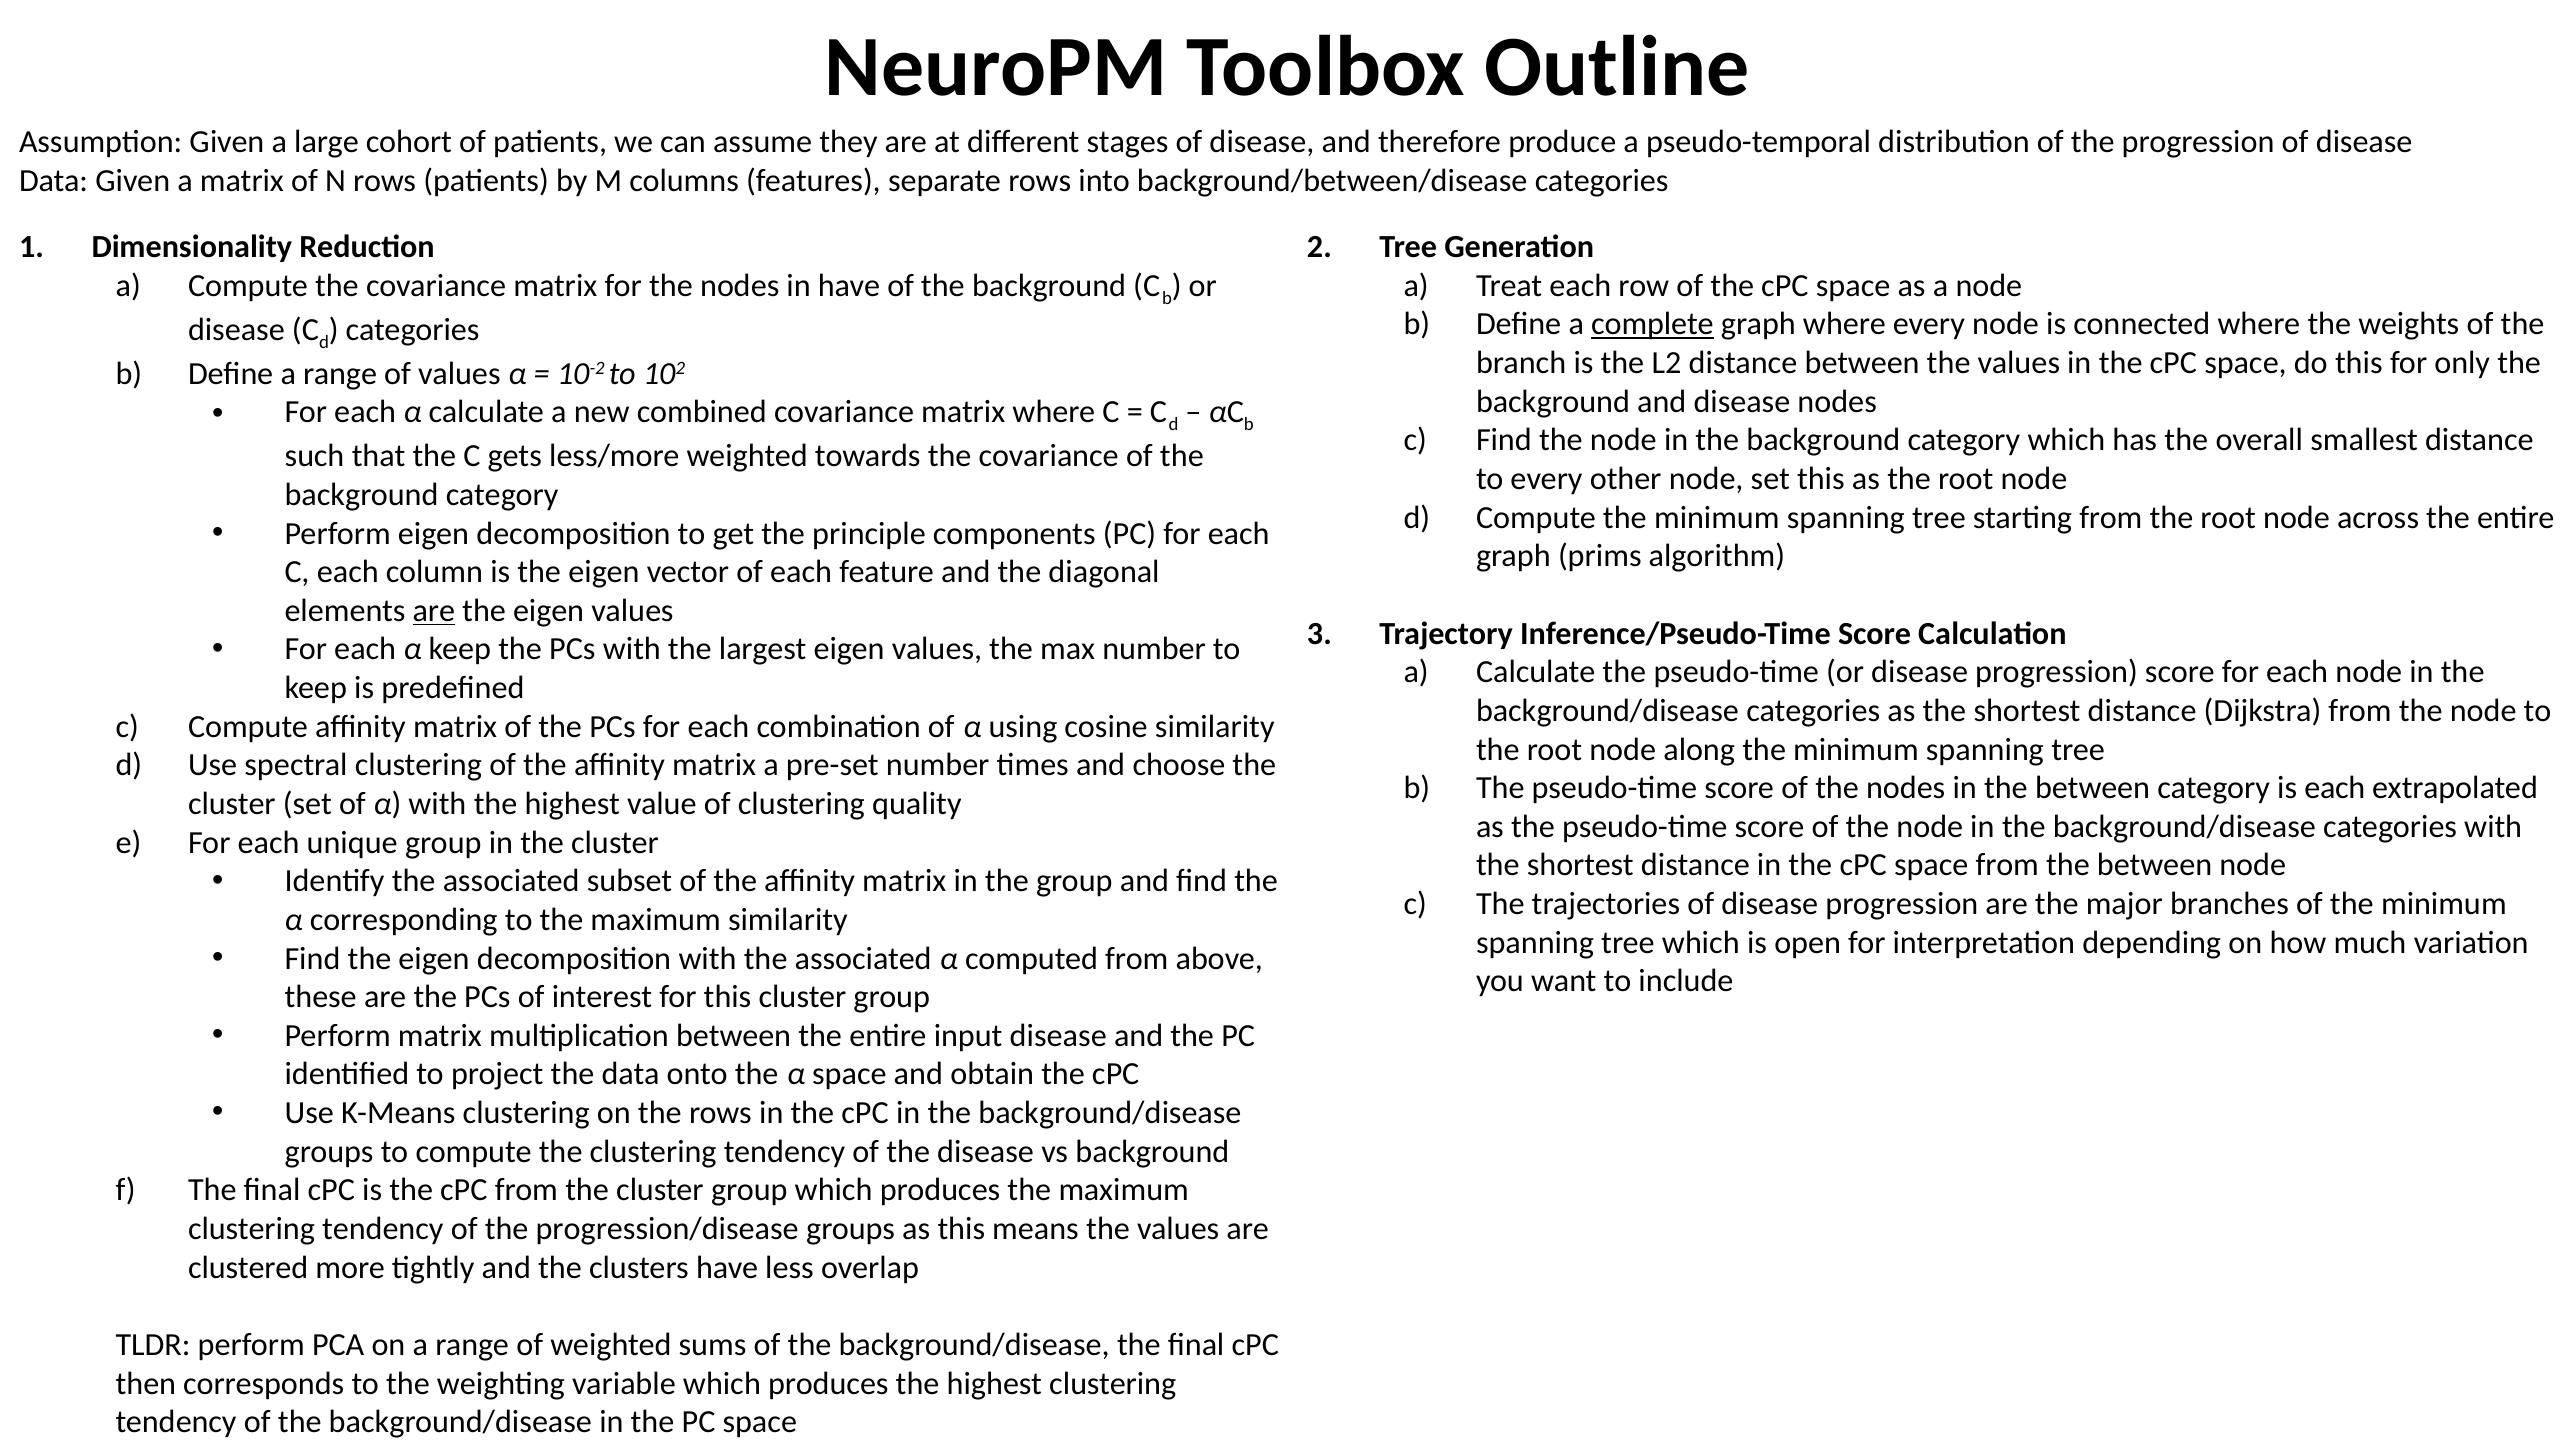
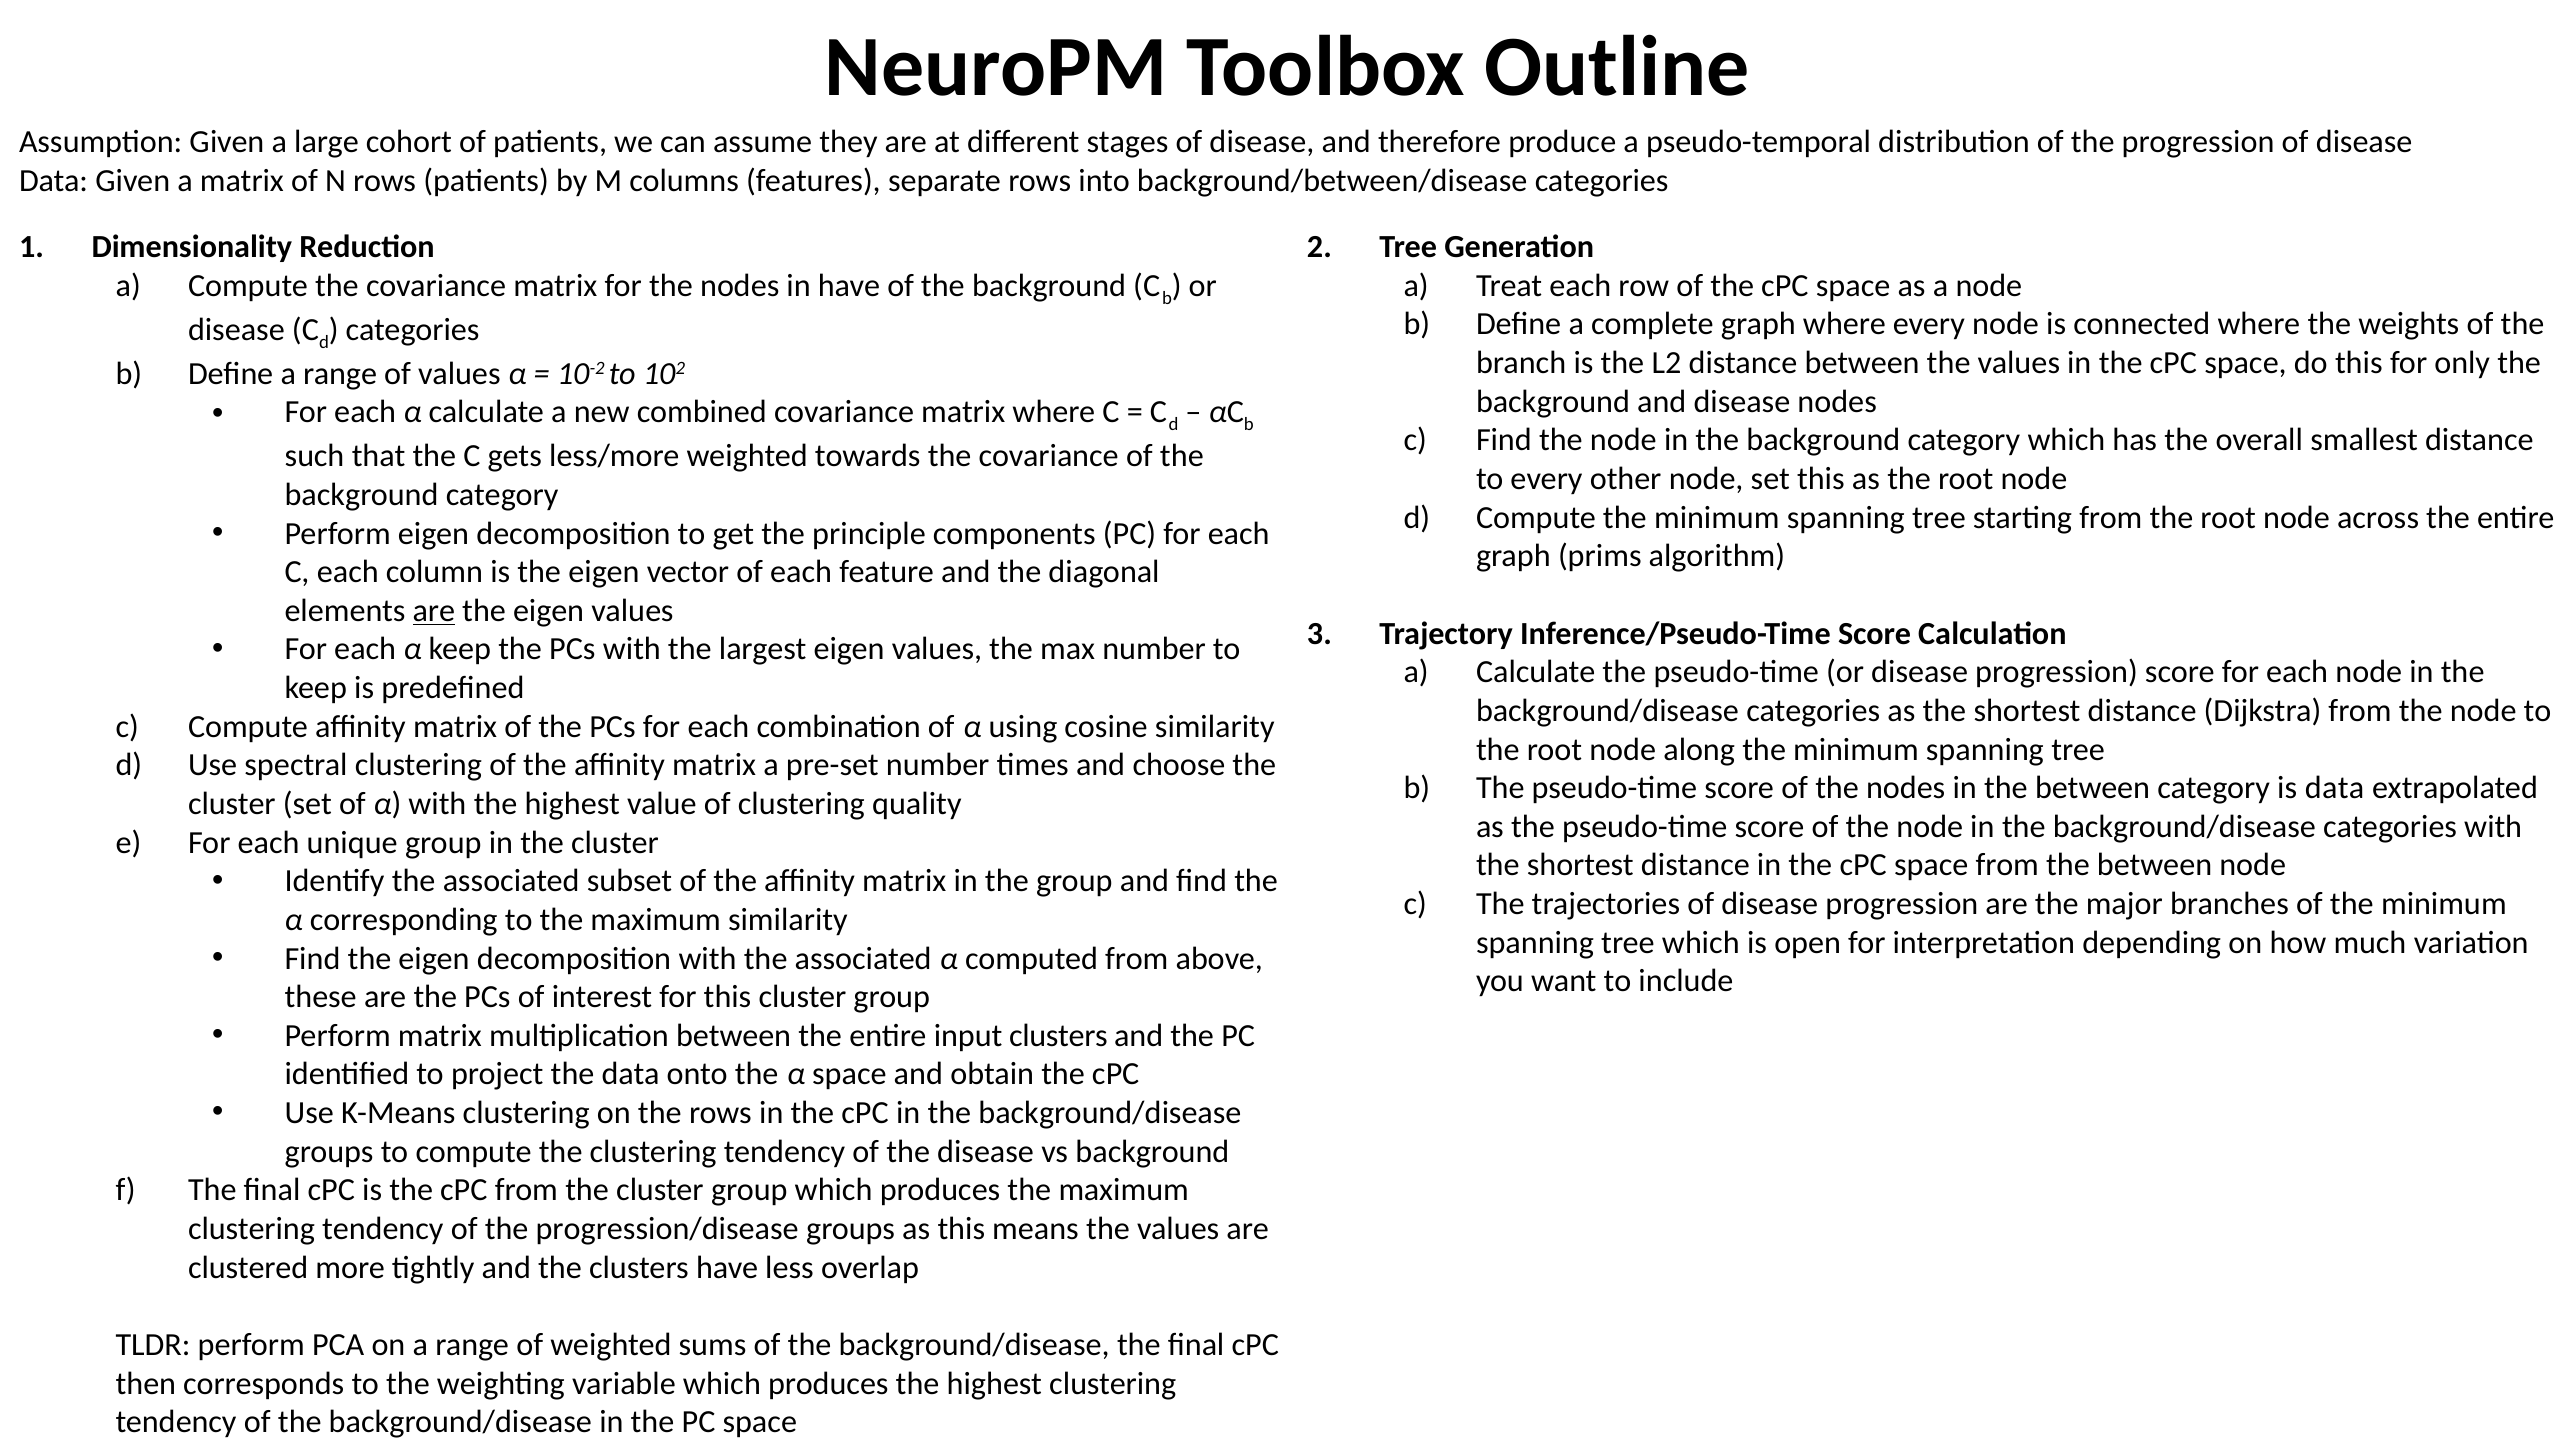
complete underline: present -> none
is each: each -> data
input disease: disease -> clusters
